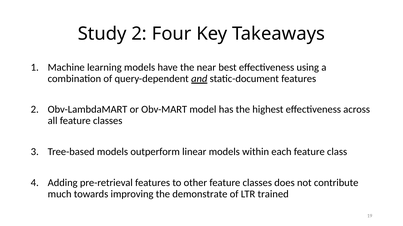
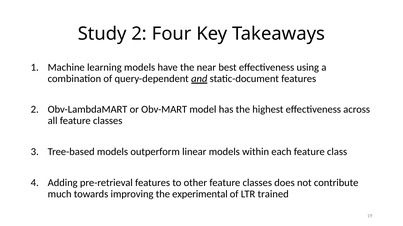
demonstrate: demonstrate -> experimental
